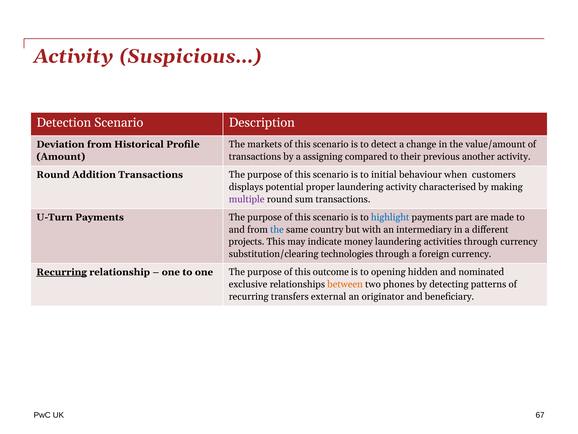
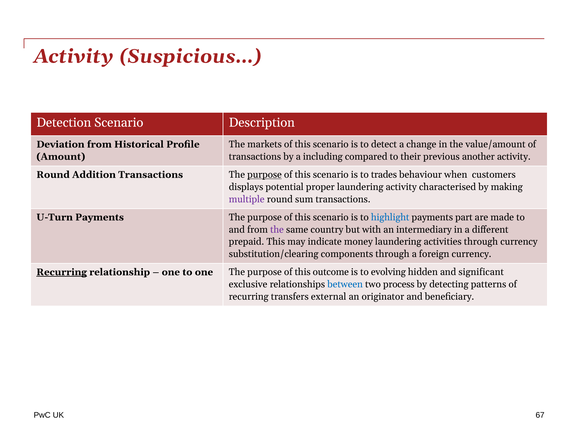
assigning: assigning -> including
purpose at (265, 174) underline: none -> present
initial: initial -> trades
the at (277, 229) colour: blue -> purple
projects: projects -> prepaid
technologies: technologies -> components
opening: opening -> evolving
nominated: nominated -> significant
between colour: orange -> blue
phones: phones -> process
